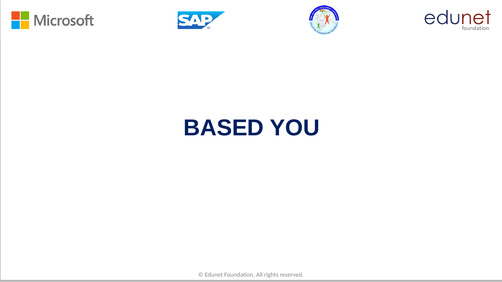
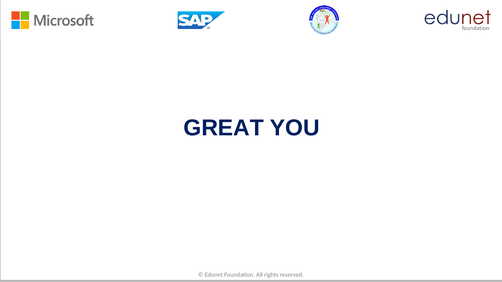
BASED: BASED -> GREAT
